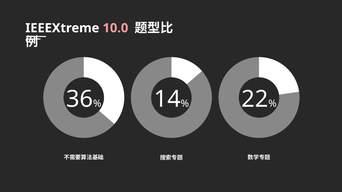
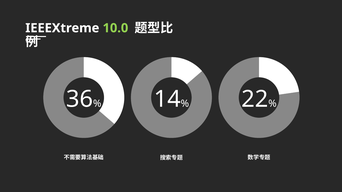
10.0 colour: pink -> light green
